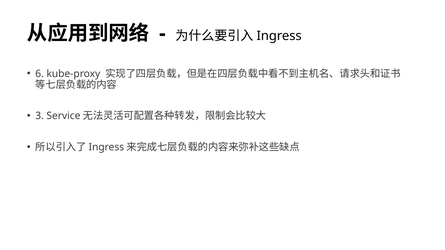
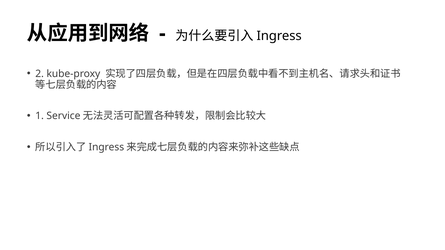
6: 6 -> 2
3: 3 -> 1
